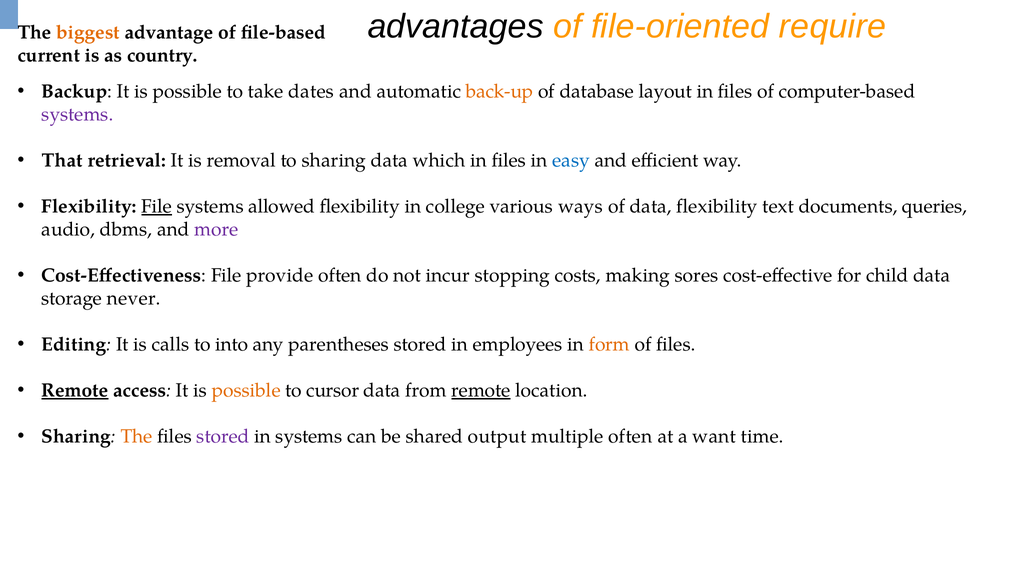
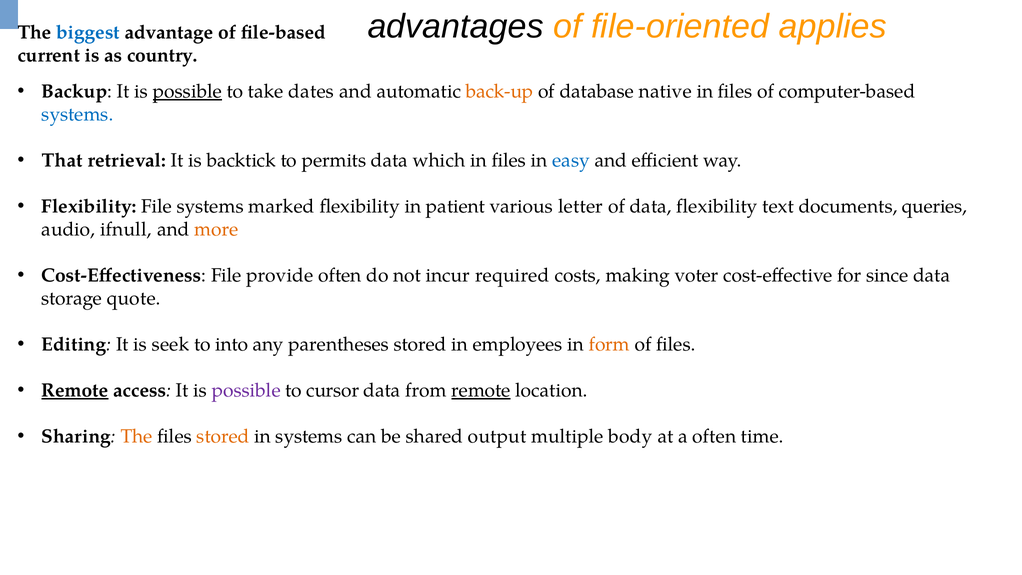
require: require -> applies
biggest colour: orange -> blue
possible at (187, 91) underline: none -> present
layout: layout -> native
systems at (77, 114) colour: purple -> blue
removal: removal -> backtick
to sharing: sharing -> permits
File at (157, 206) underline: present -> none
allowed: allowed -> marked
college: college -> patient
ways: ways -> letter
dbms: dbms -> ifnull
more colour: purple -> orange
stopping: stopping -> required
sores: sores -> voter
child: child -> since
never: never -> quote
calls: calls -> seek
possible at (246, 390) colour: orange -> purple
stored at (223, 436) colour: purple -> orange
multiple often: often -> body
a want: want -> often
